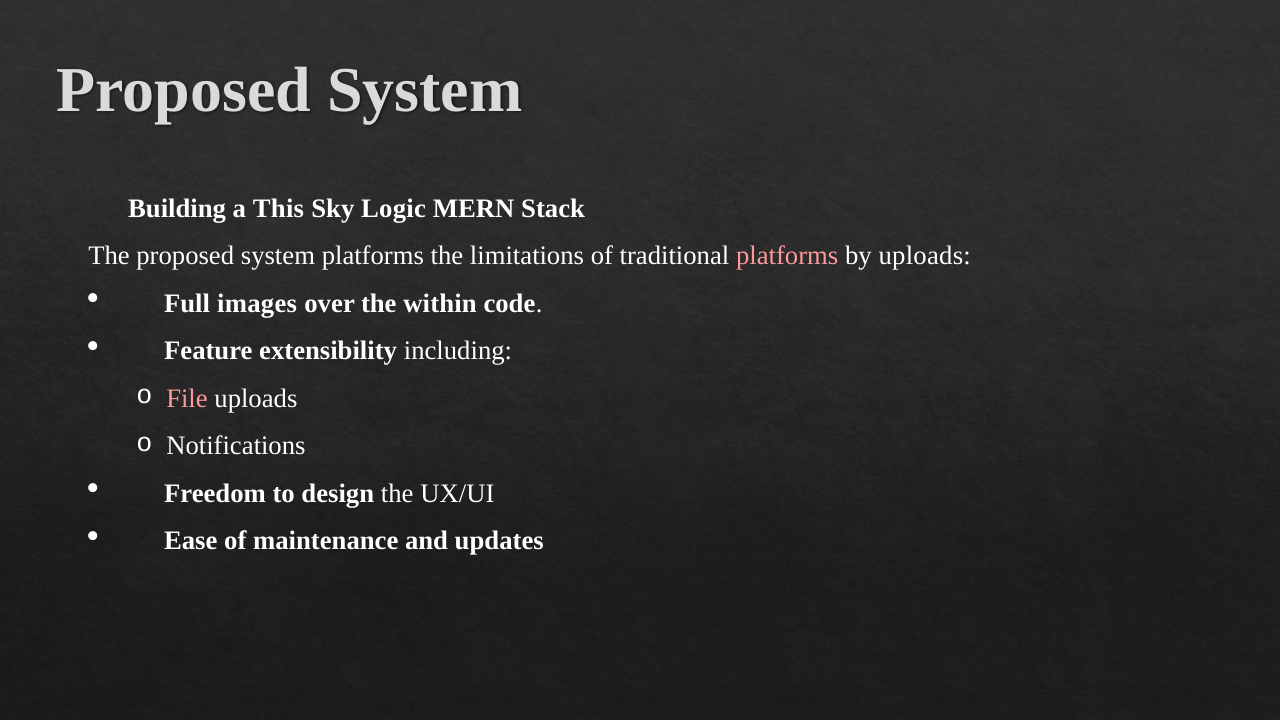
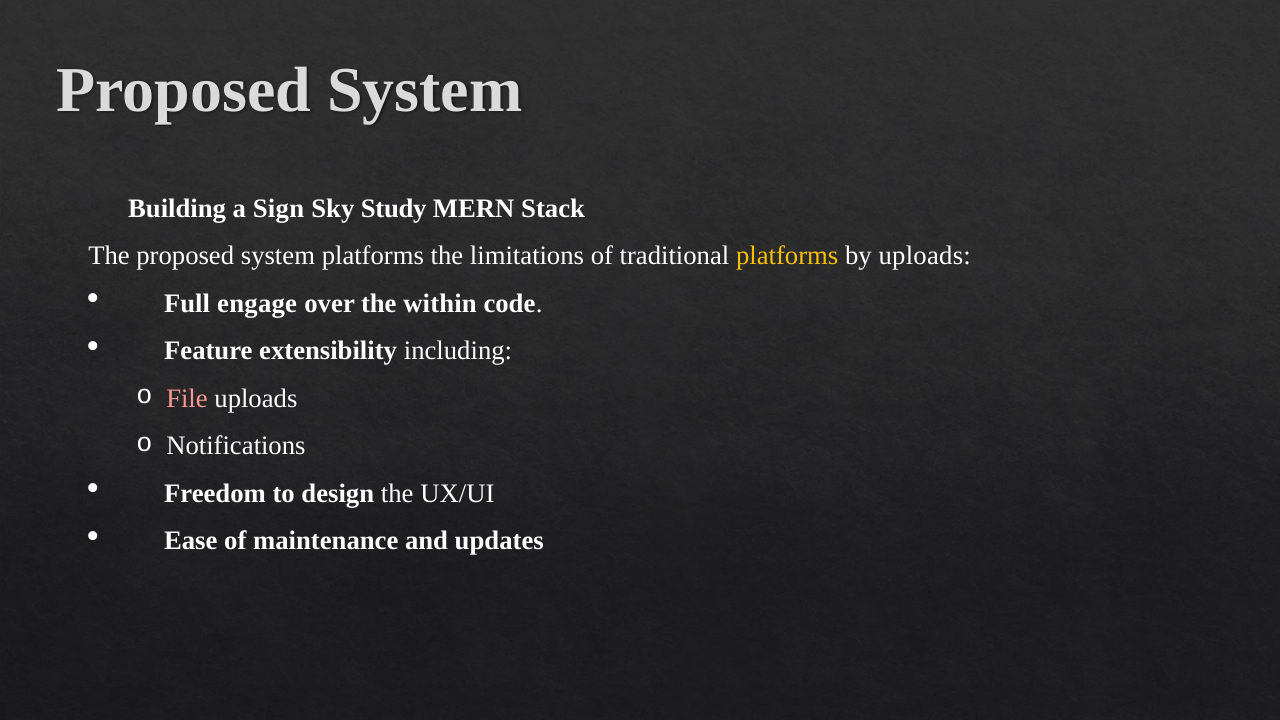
This: This -> Sign
Logic: Logic -> Study
platforms at (787, 256) colour: pink -> yellow
images: images -> engage
